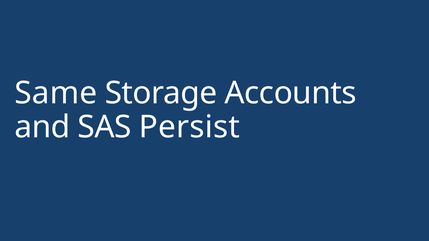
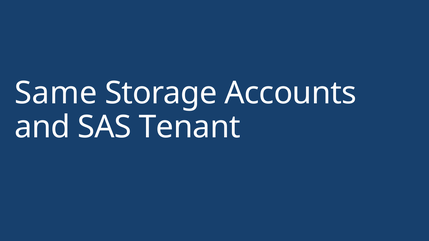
Persist: Persist -> Tenant
